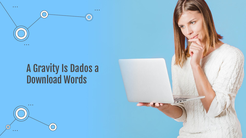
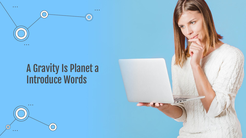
Dados: Dados -> Planet
Download: Download -> Introduce
